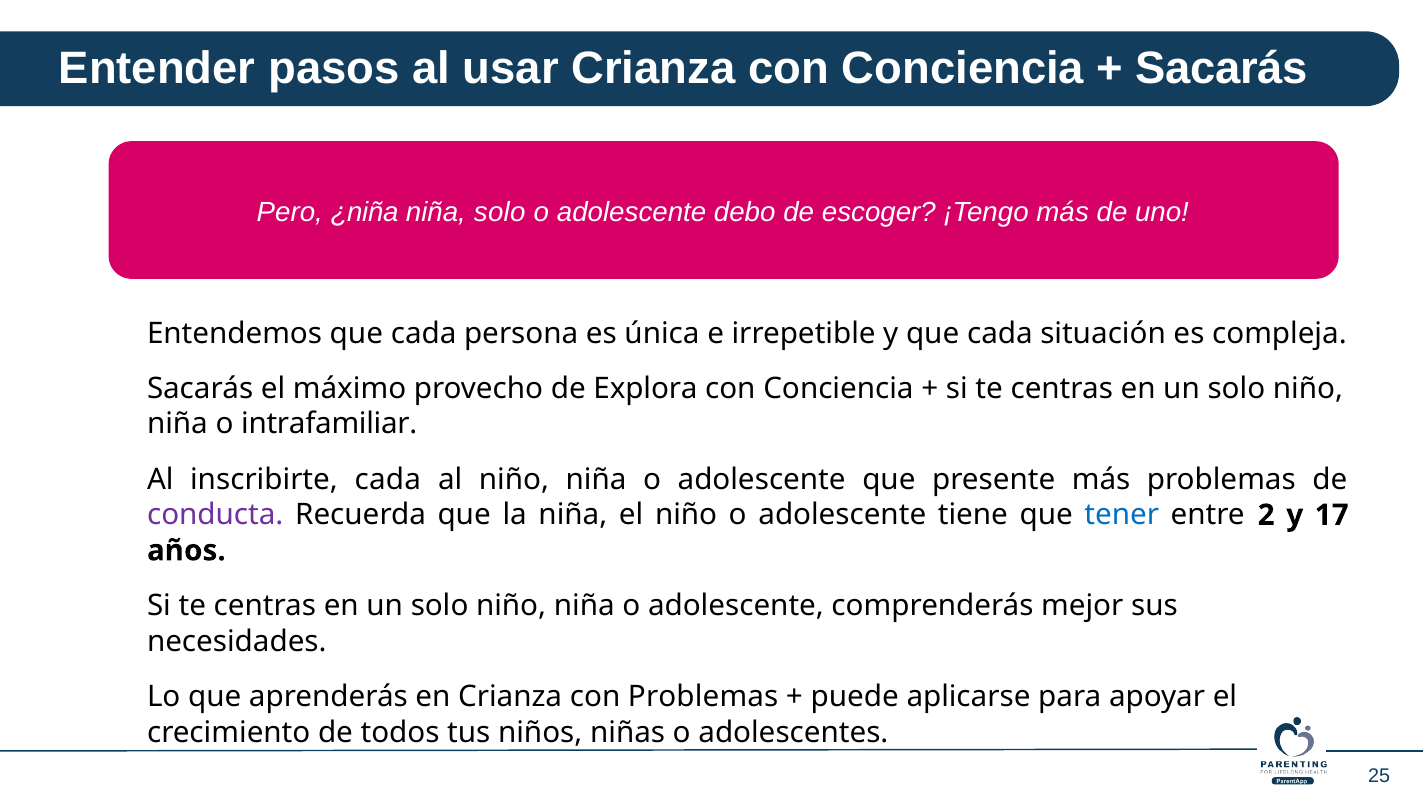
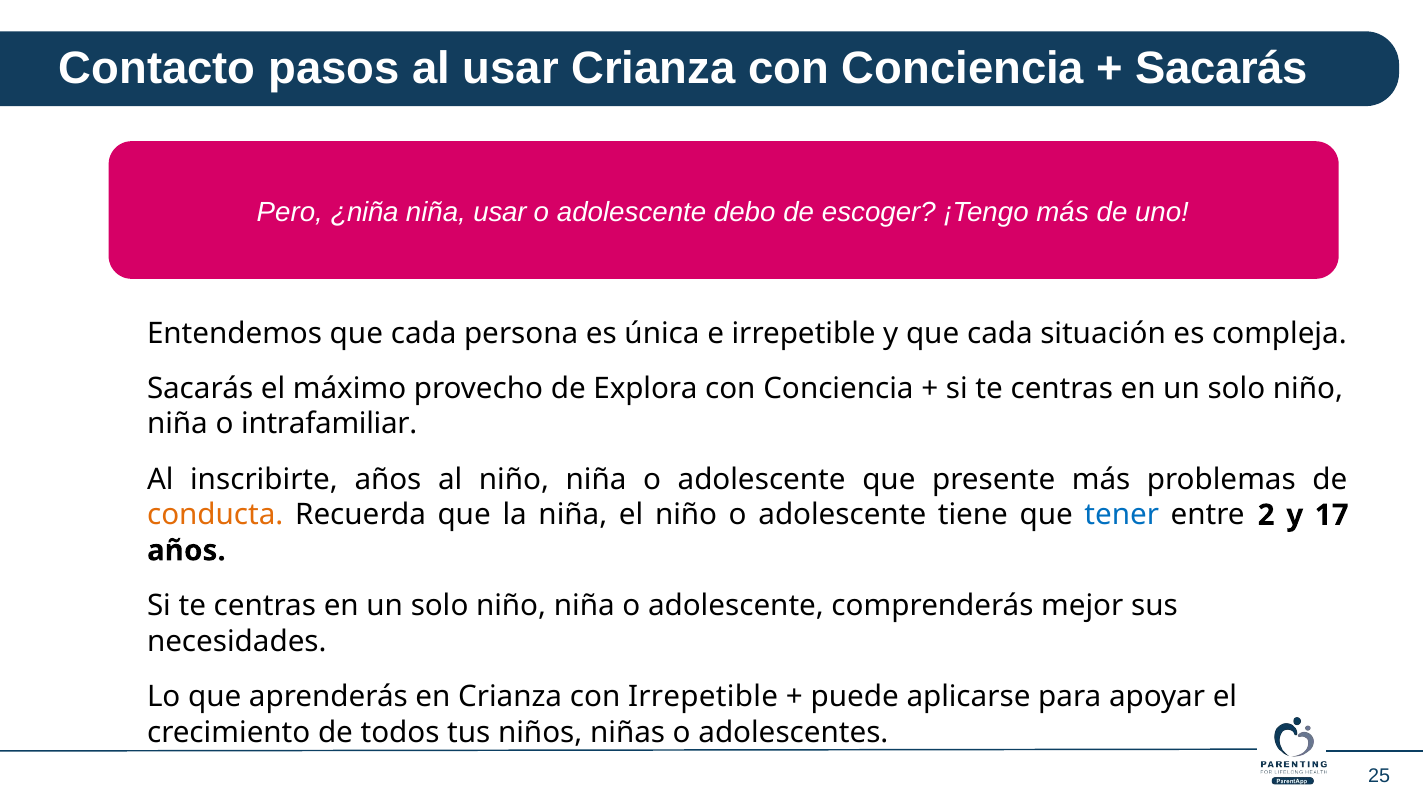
Entender: Entender -> Contacto
niña solo: solo -> usar
inscribirte cada: cada -> años
conducta colour: purple -> orange
con Problemas: Problemas -> Irrepetible
